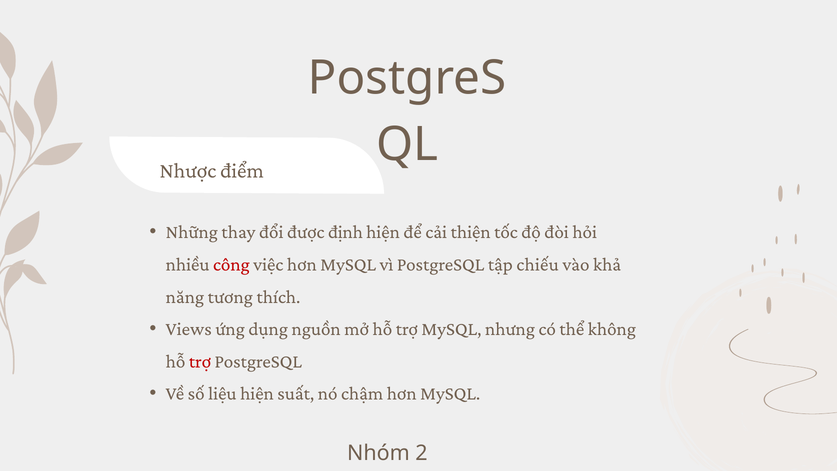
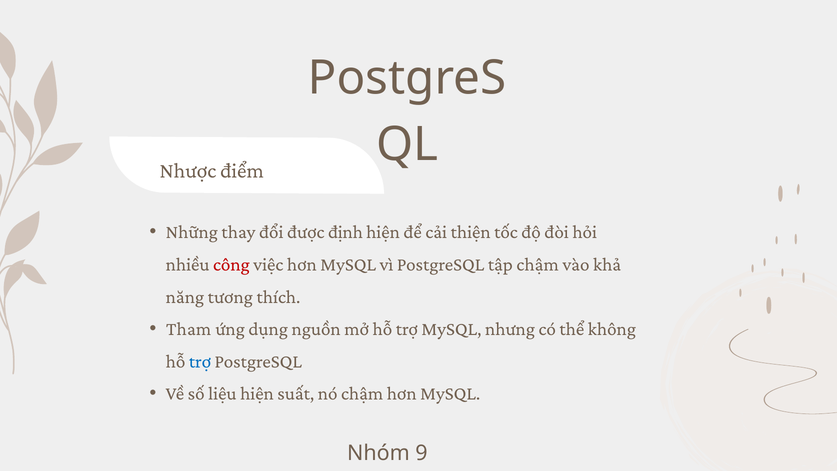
tập chiếu: chiếu -> chậm
Views: Views -> Tham
trợ at (200, 361) colour: red -> blue
2: 2 -> 9
